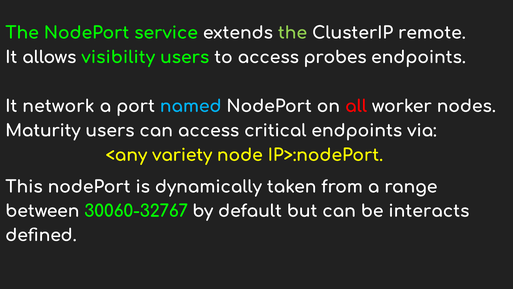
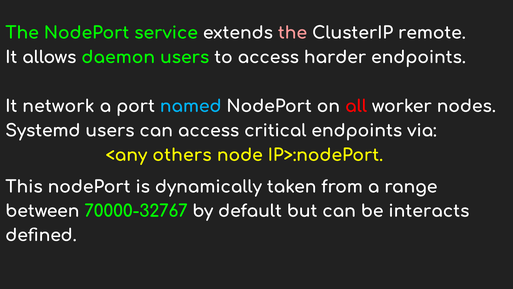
the at (292, 33) colour: light green -> pink
visibility: visibility -> daemon
probes: probes -> harder
Maturity: Maturity -> Systemd
variety: variety -> others
30060-32767: 30060-32767 -> 70000-32767
